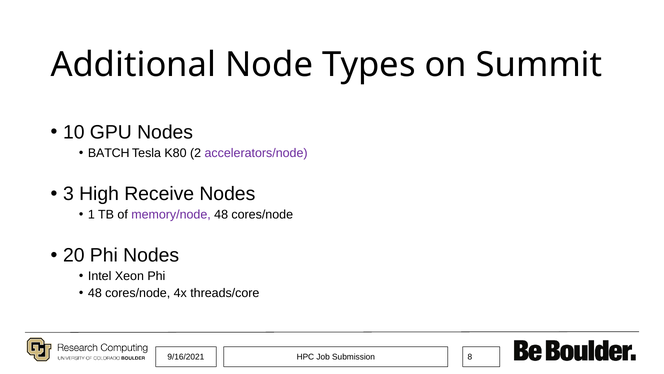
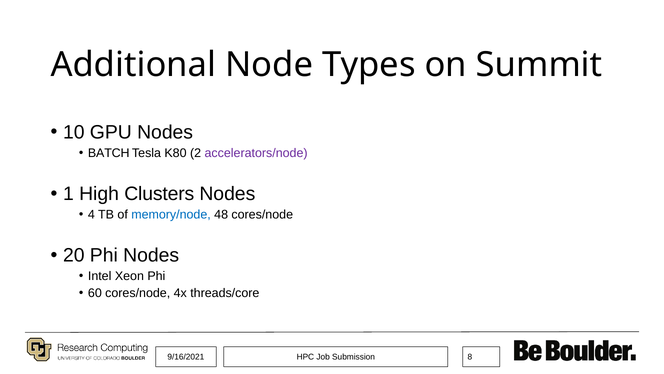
3: 3 -> 1
Receive: Receive -> Clusters
1: 1 -> 4
memory/node colour: purple -> blue
48 at (95, 293): 48 -> 60
